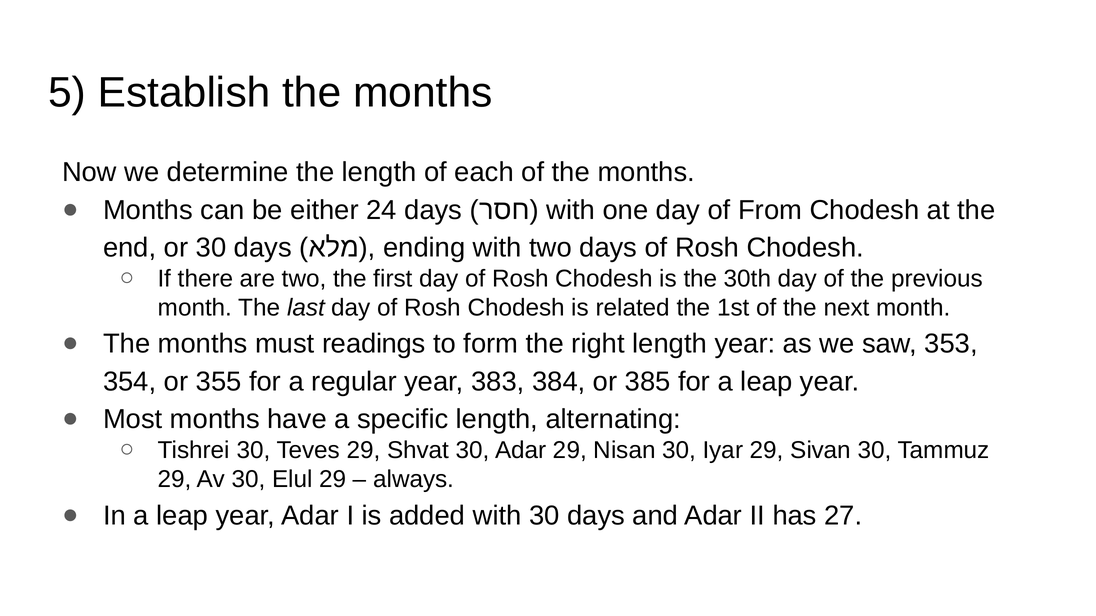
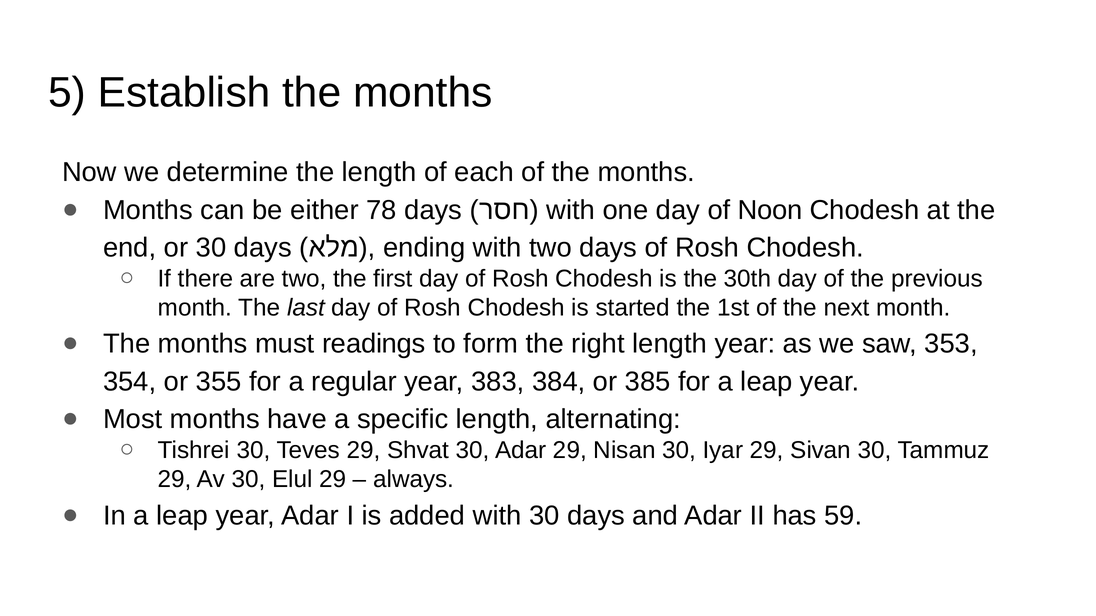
24: 24 -> 78
From: From -> Noon
related: related -> started
27: 27 -> 59
